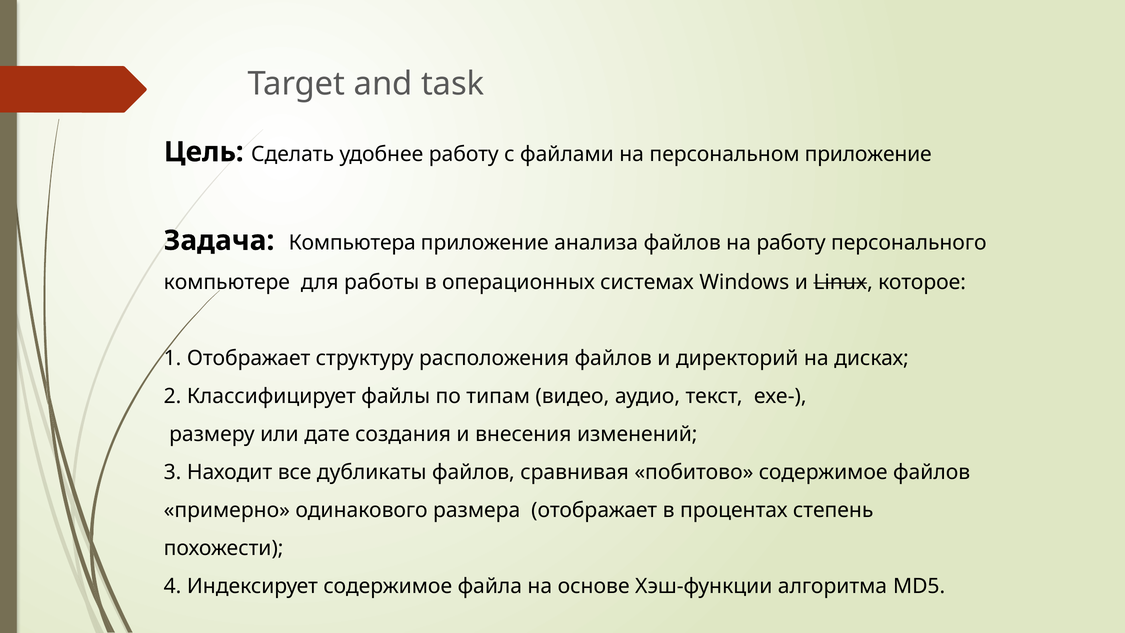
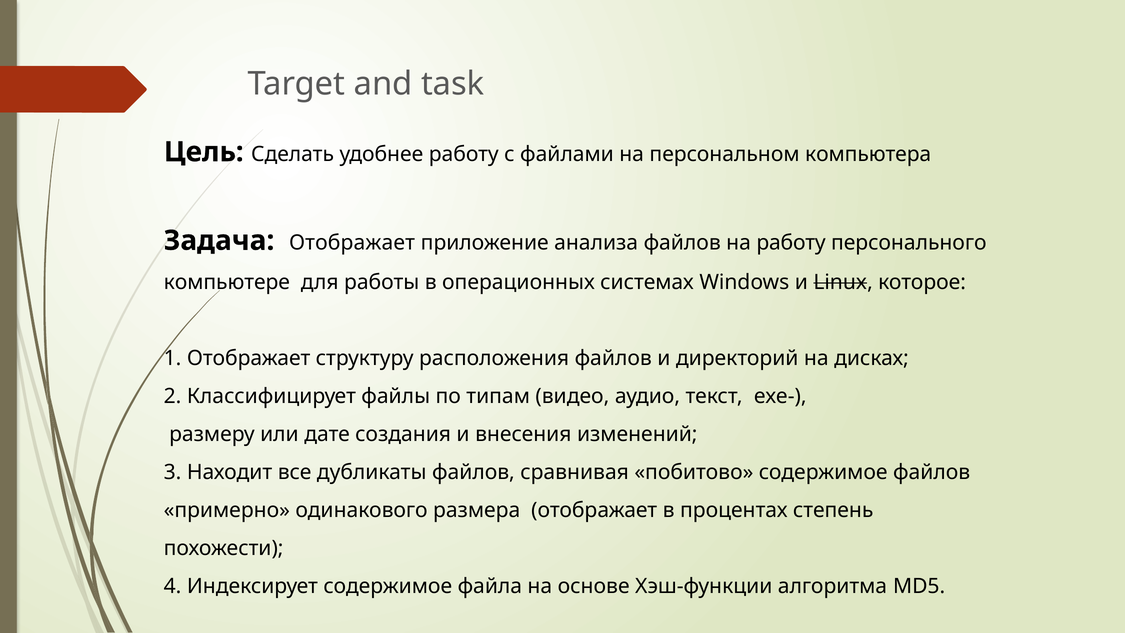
персональном приложение: приложение -> компьютера
Задача Компьютера: Компьютера -> Отображает
